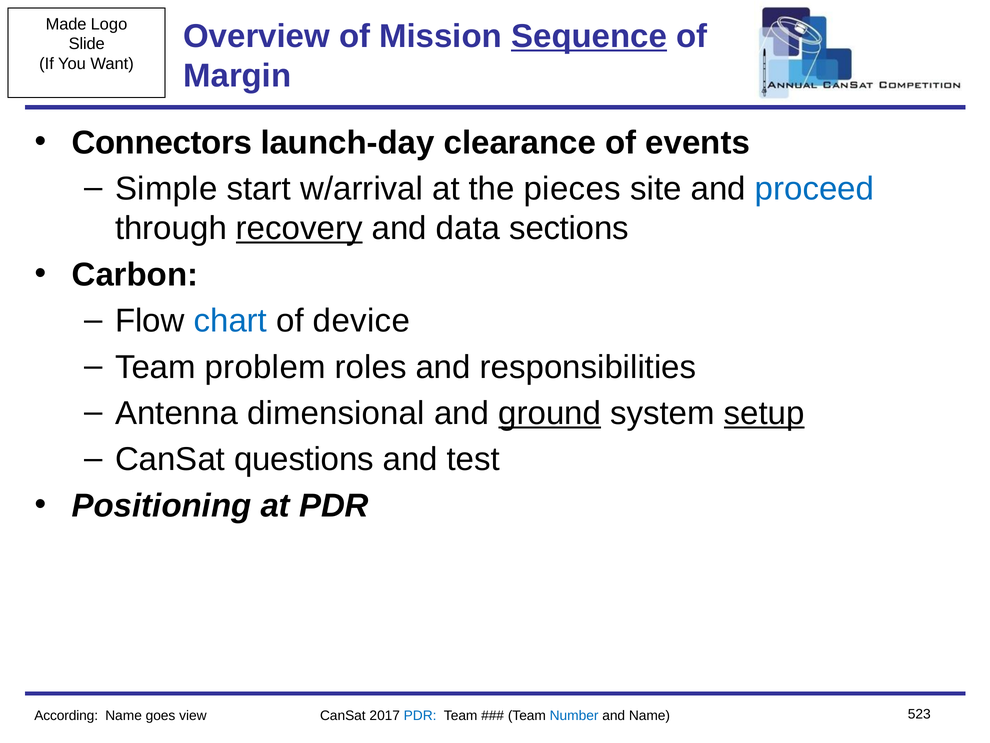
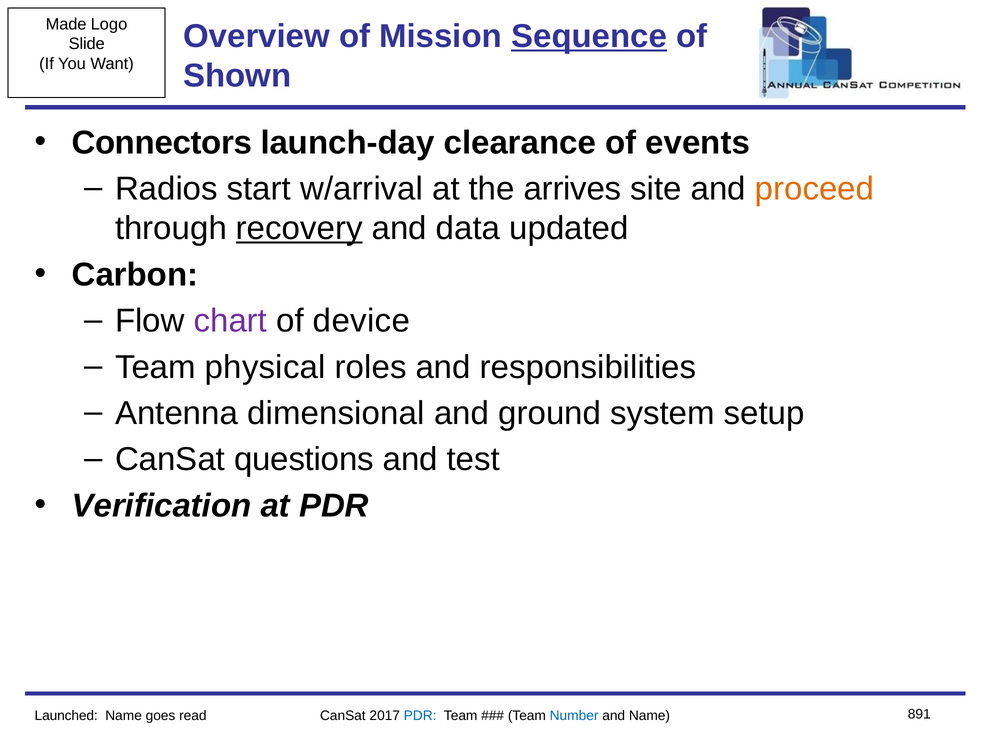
Margin: Margin -> Shown
Simple: Simple -> Radios
pieces: pieces -> arrives
proceed colour: blue -> orange
sections: sections -> updated
chart colour: blue -> purple
problem: problem -> physical
ground underline: present -> none
setup underline: present -> none
Positioning: Positioning -> Verification
According: According -> Launched
view: view -> read
523: 523 -> 891
